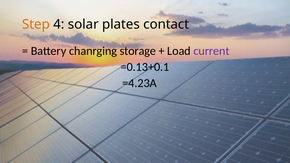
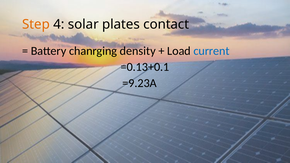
storage: storage -> density
current colour: purple -> blue
=4.23A: =4.23A -> =9.23A
